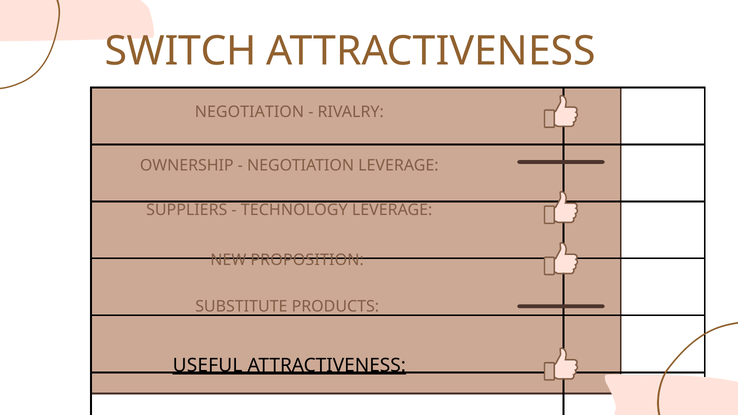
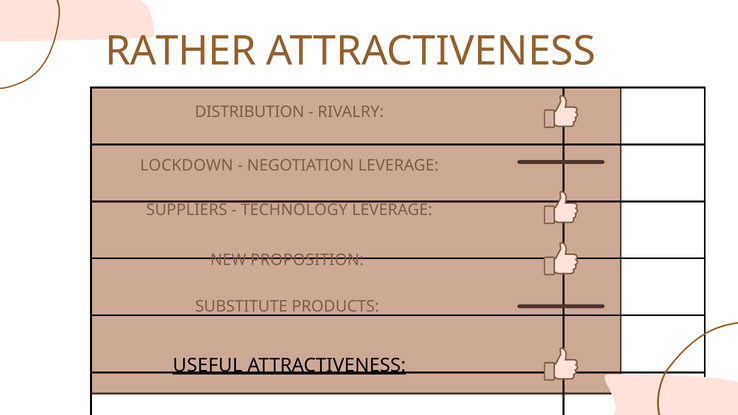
SWITCH: SWITCH -> RATHER
NEGOTIATION at (249, 112): NEGOTIATION -> DISTRIBUTION
OWNERSHIP: OWNERSHIP -> LOCKDOWN
